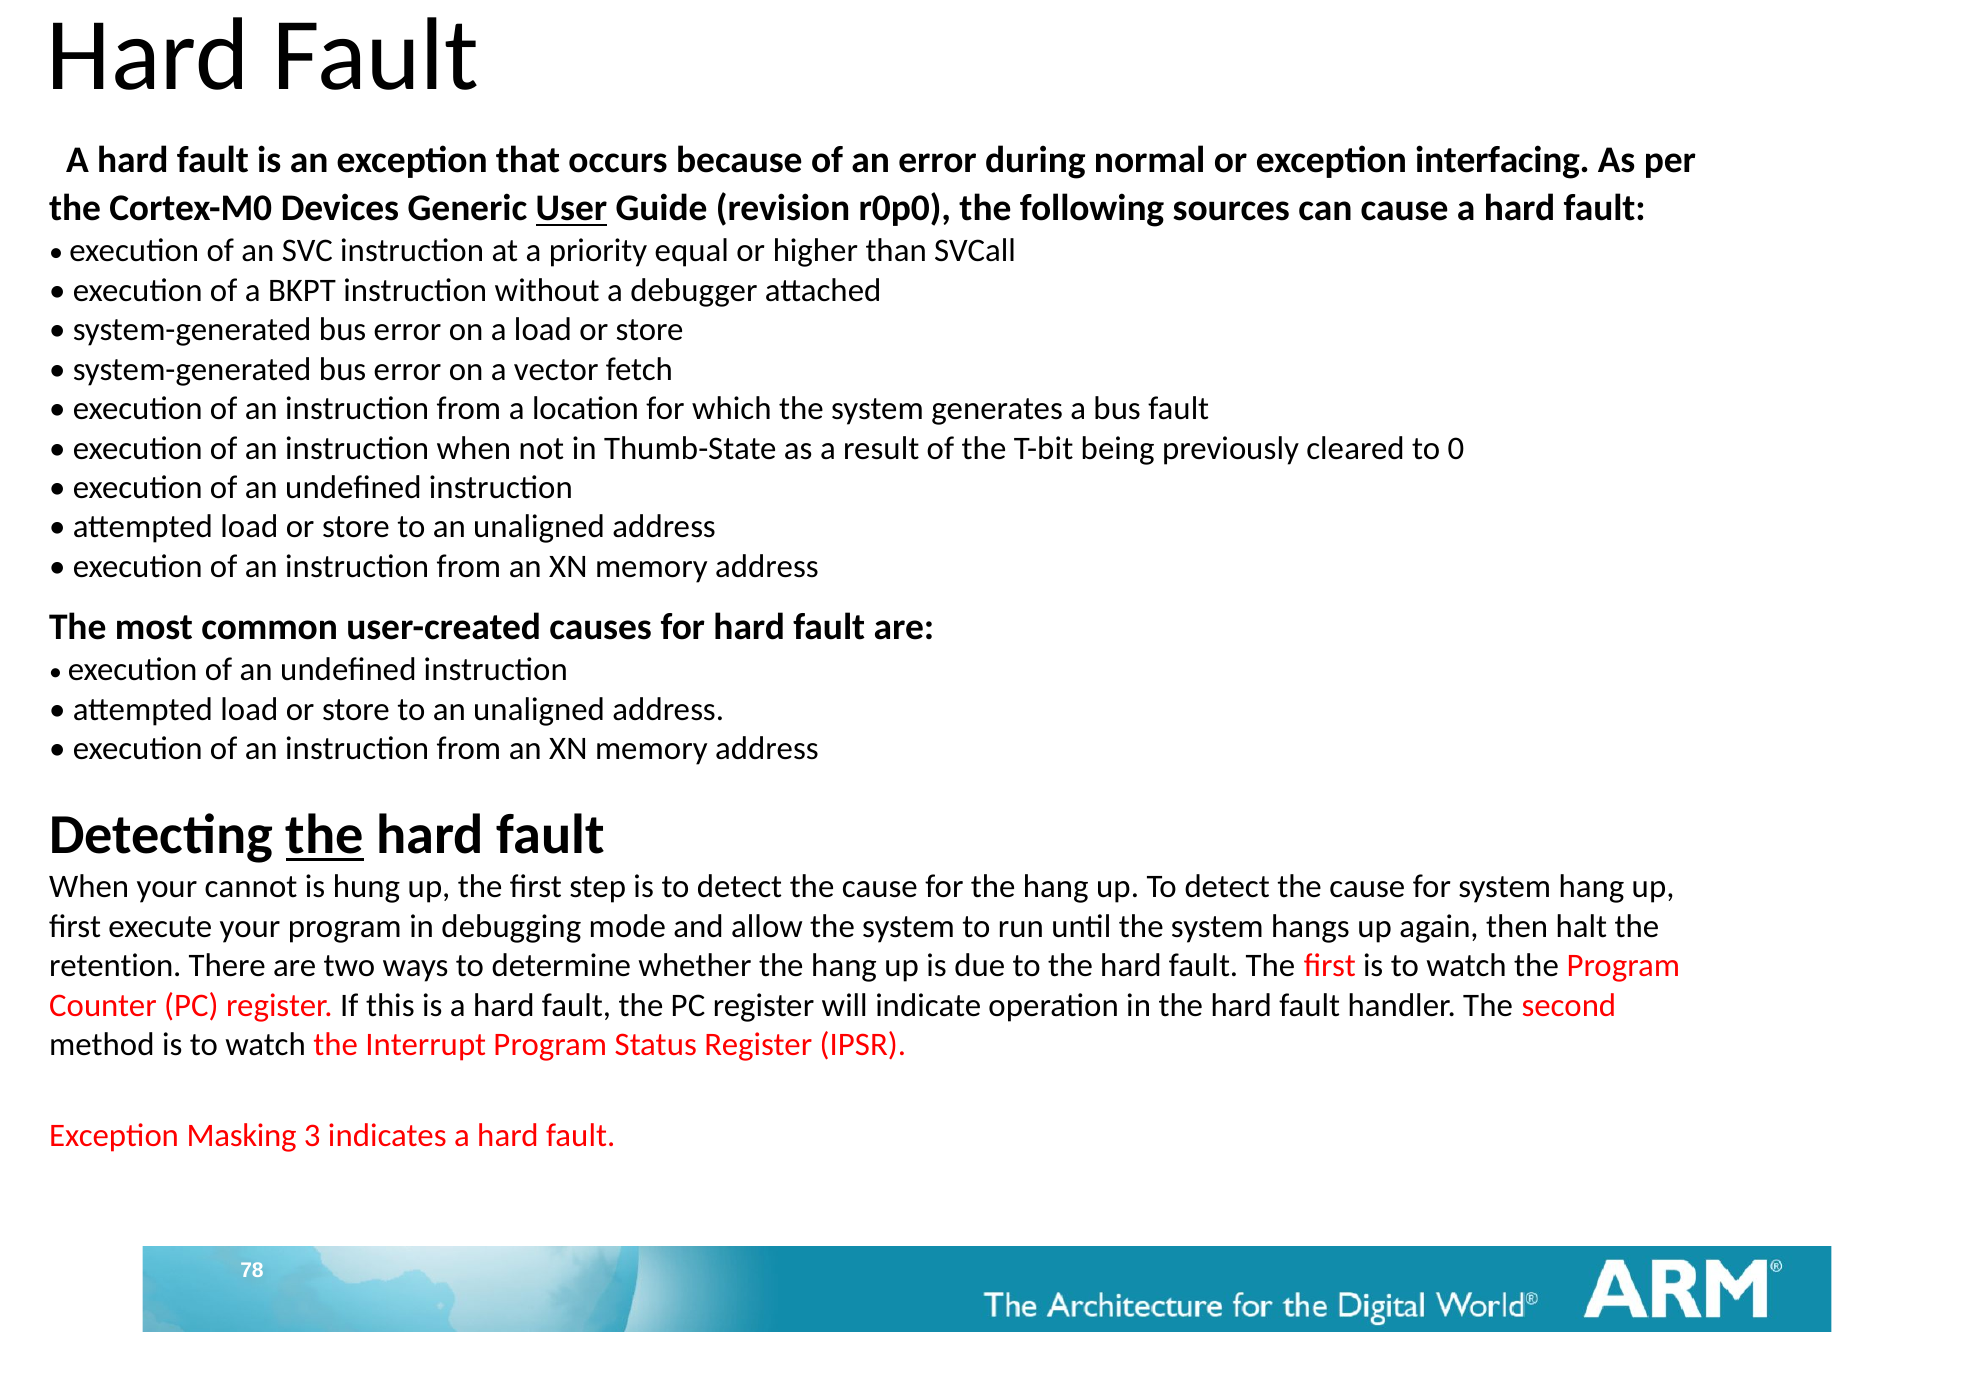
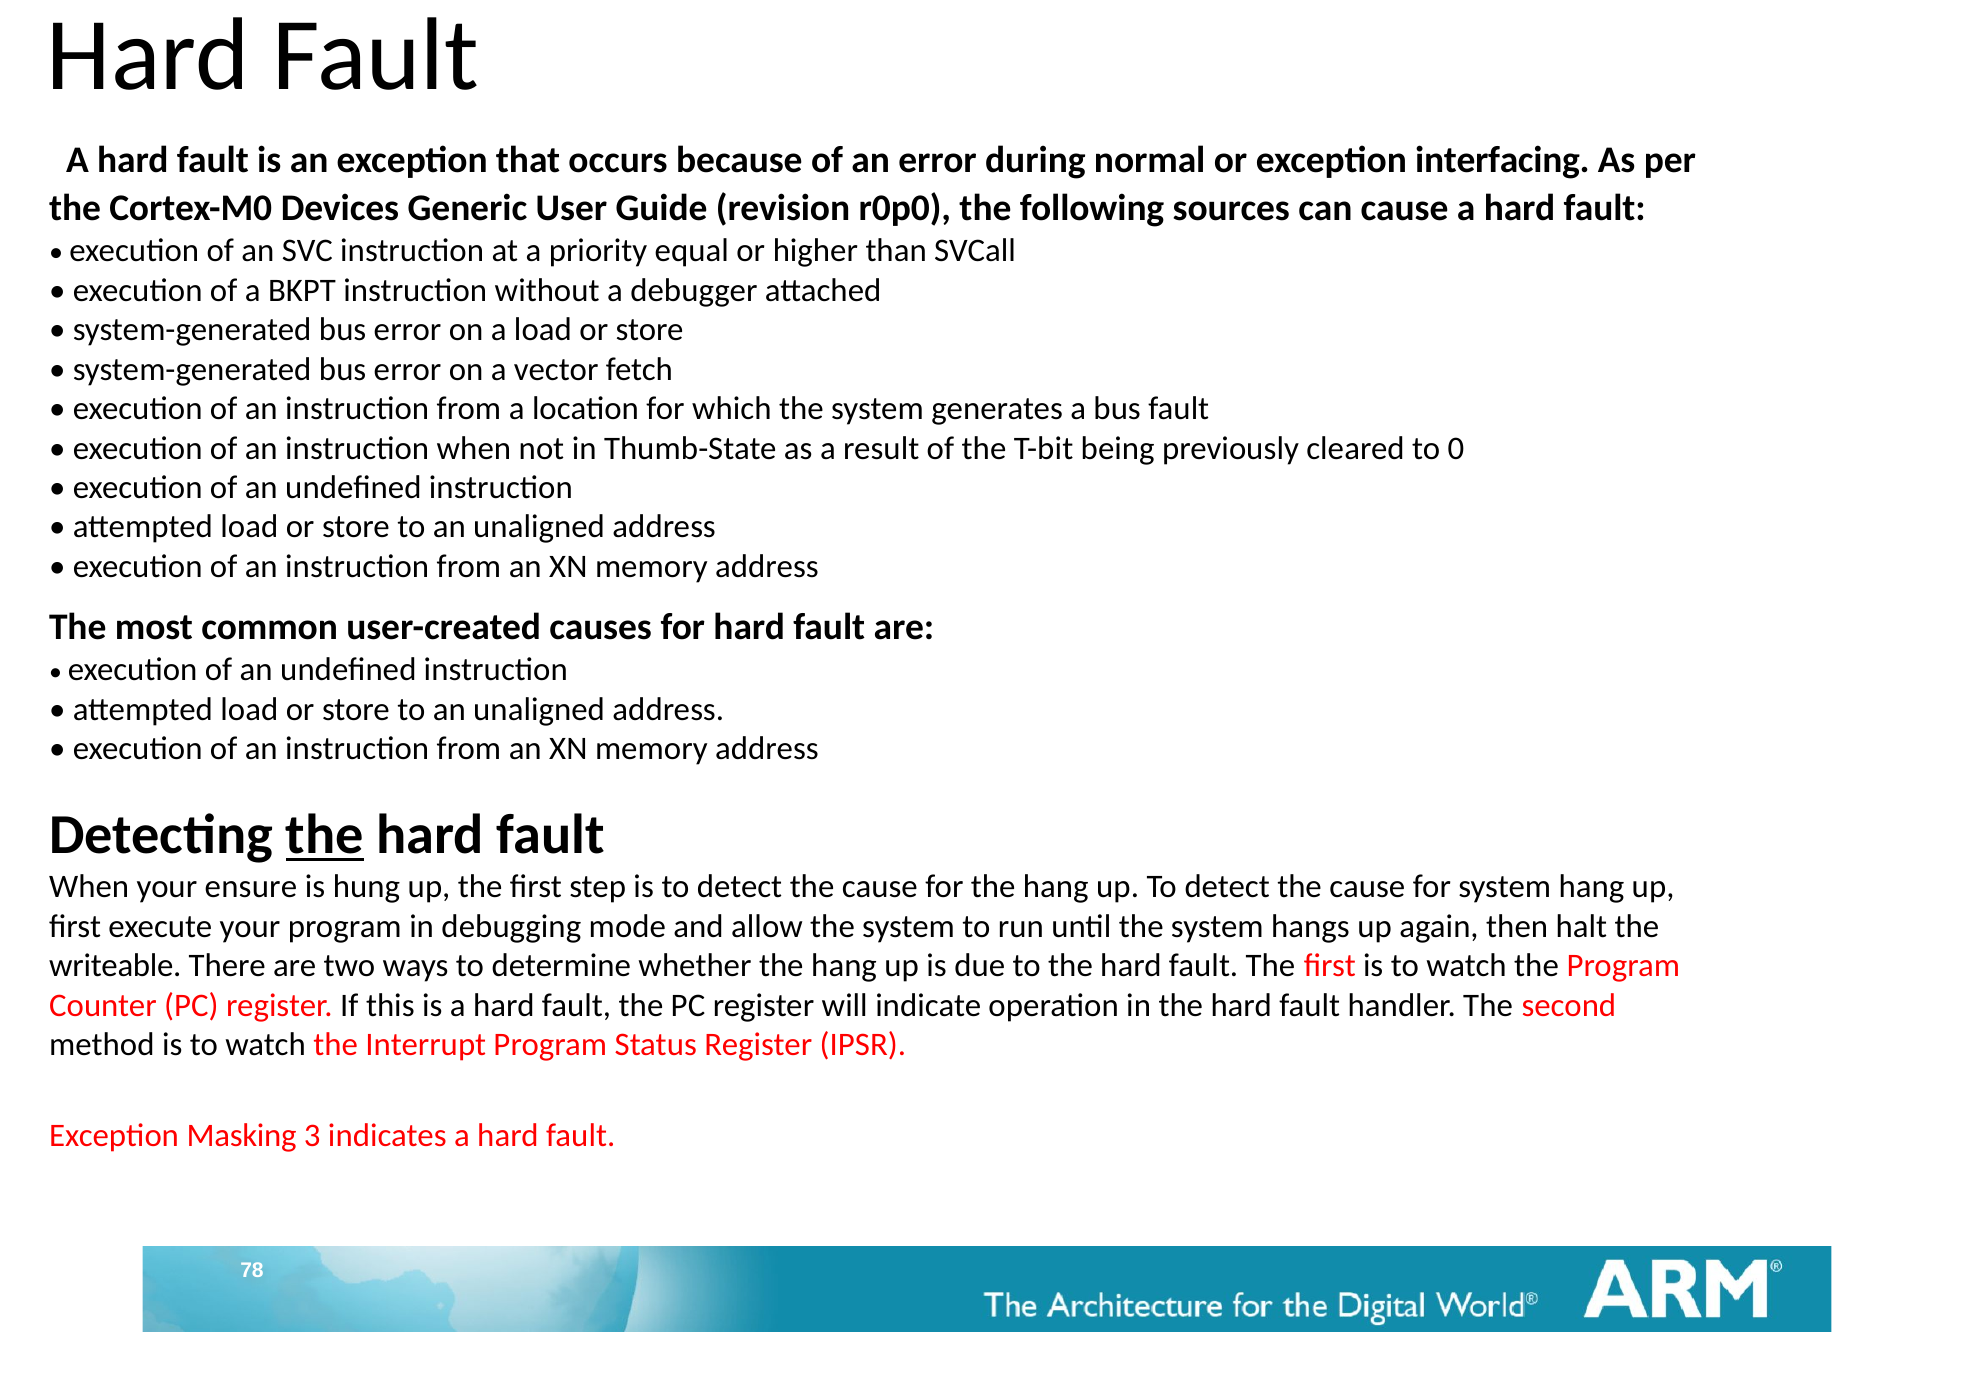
User underline: present -> none
cannot: cannot -> ensure
retention: retention -> writeable
